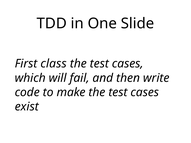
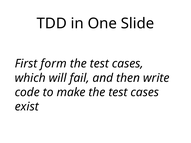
class: class -> form
